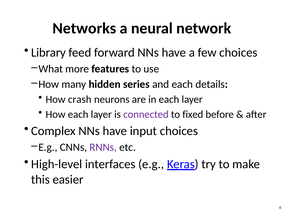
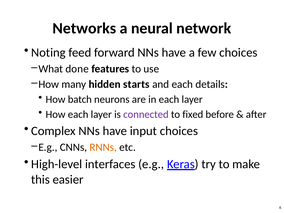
Library: Library -> Noting
more: more -> done
series: series -> starts
crash: crash -> batch
RNNs colour: purple -> orange
